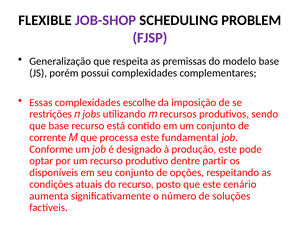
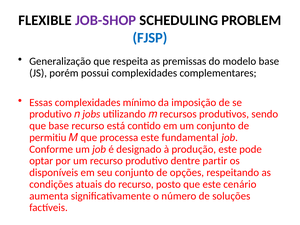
FJSP colour: purple -> blue
escolhe: escolhe -> mínimo
restrições at (50, 114): restrições -> produtivo
corrente: corrente -> permitiu
